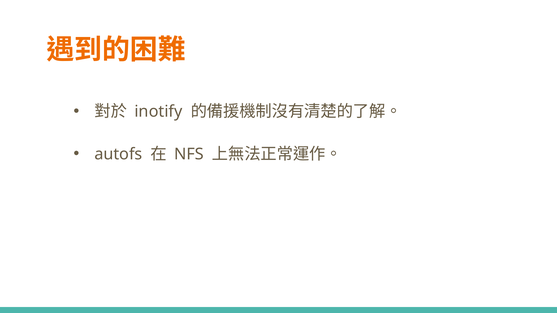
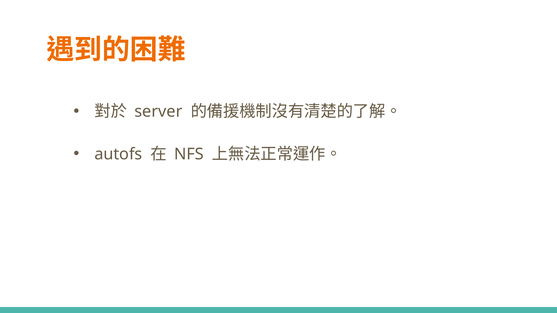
inotify: inotify -> server
